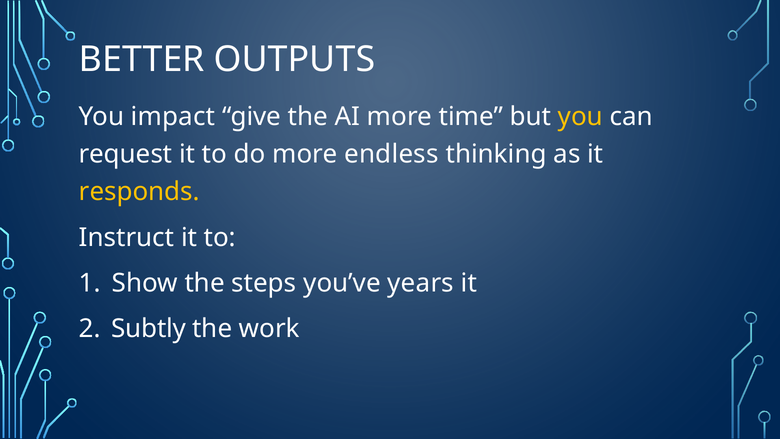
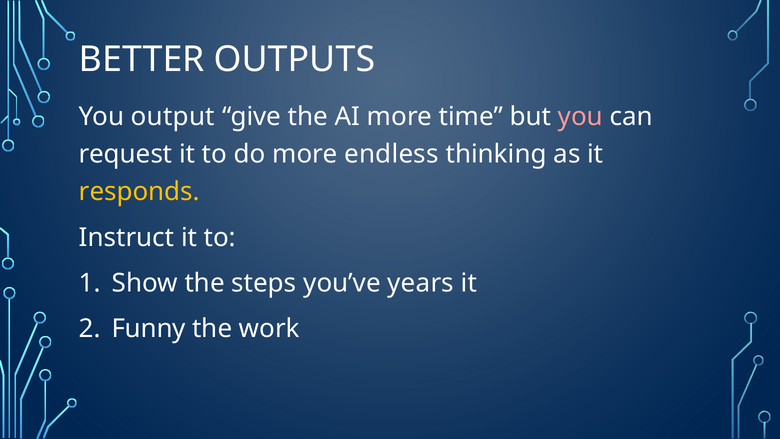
impact: impact -> output
you at (580, 117) colour: yellow -> pink
Subtly: Subtly -> Funny
